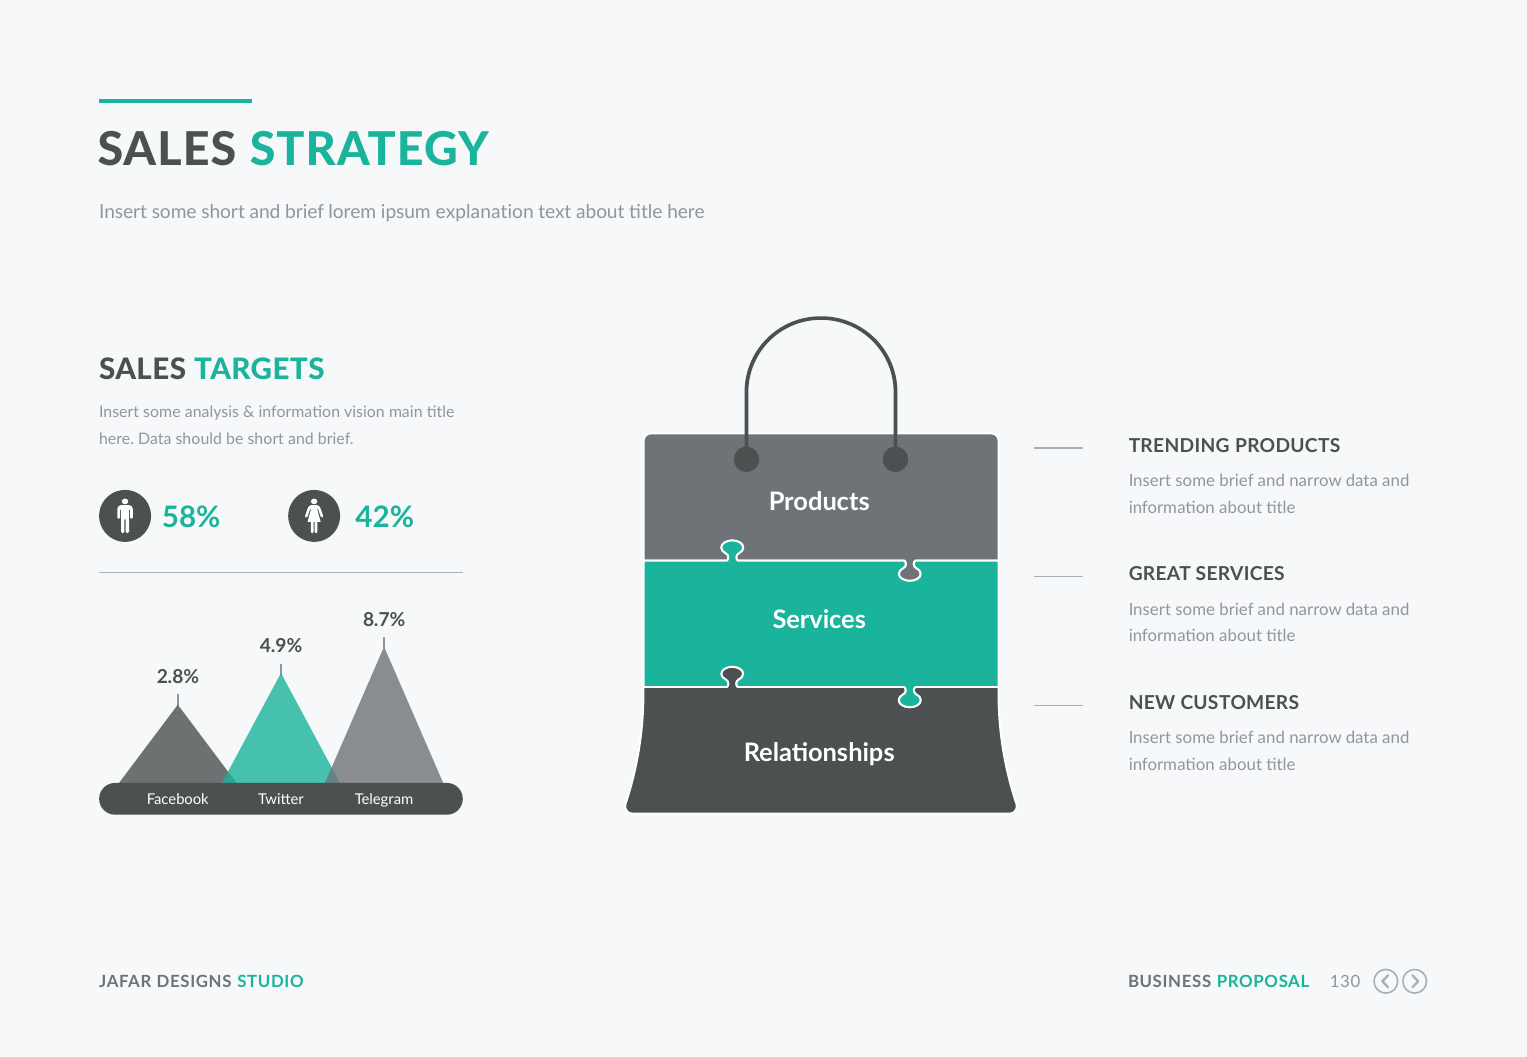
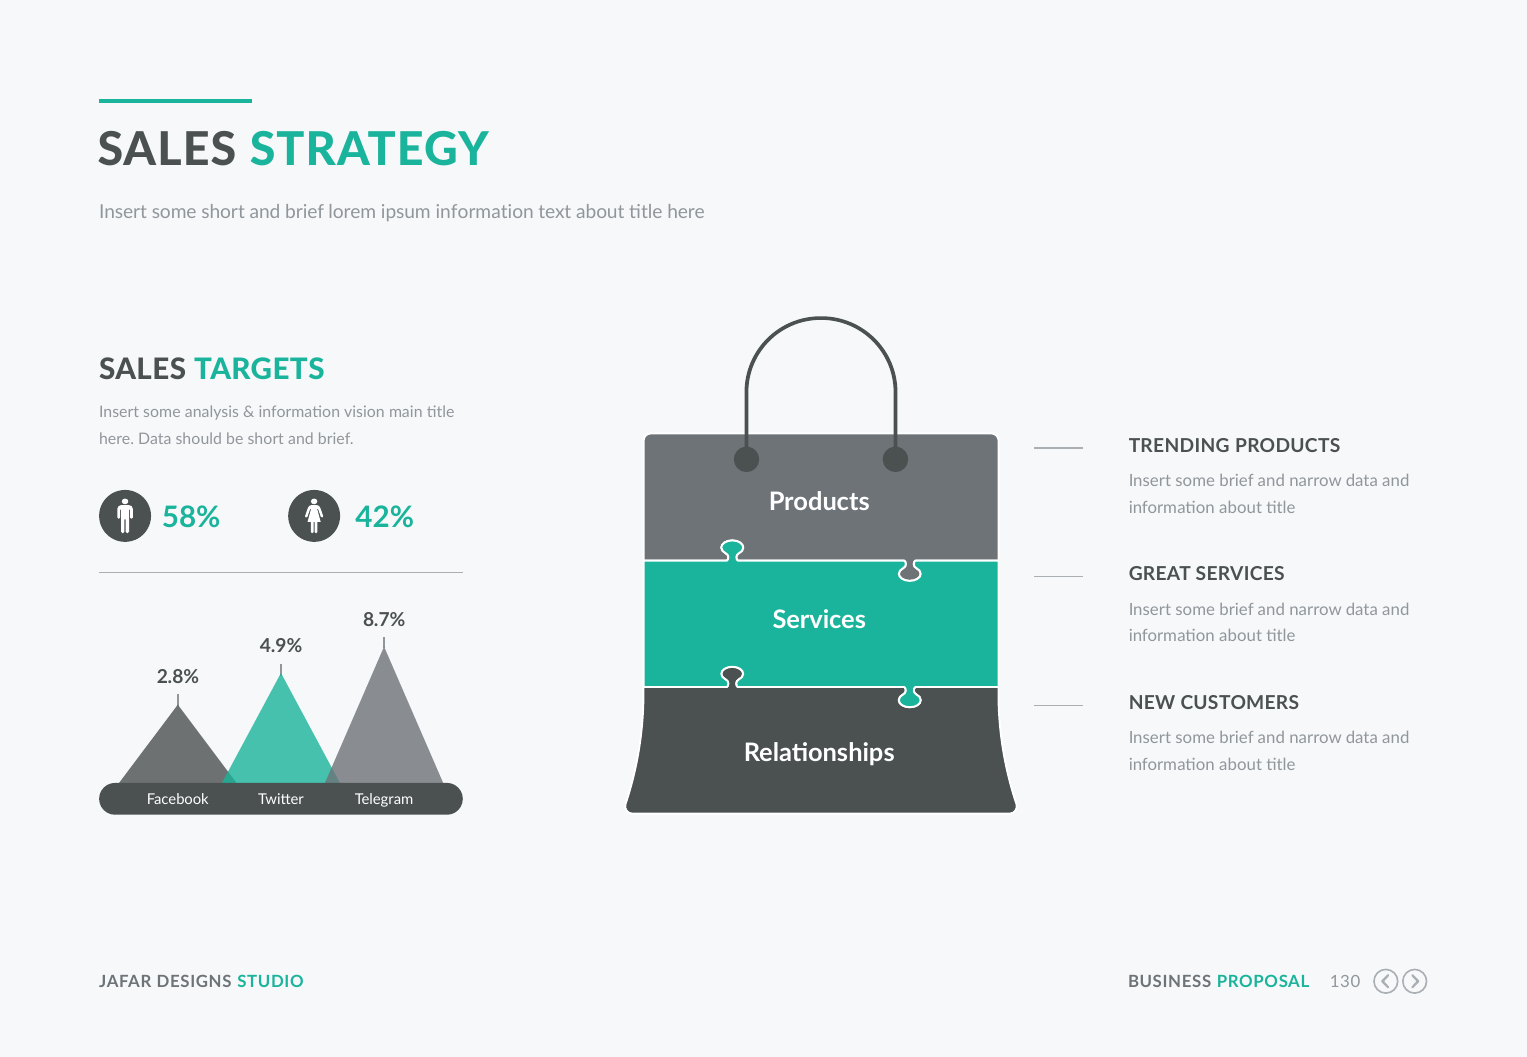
ipsum explanation: explanation -> information
